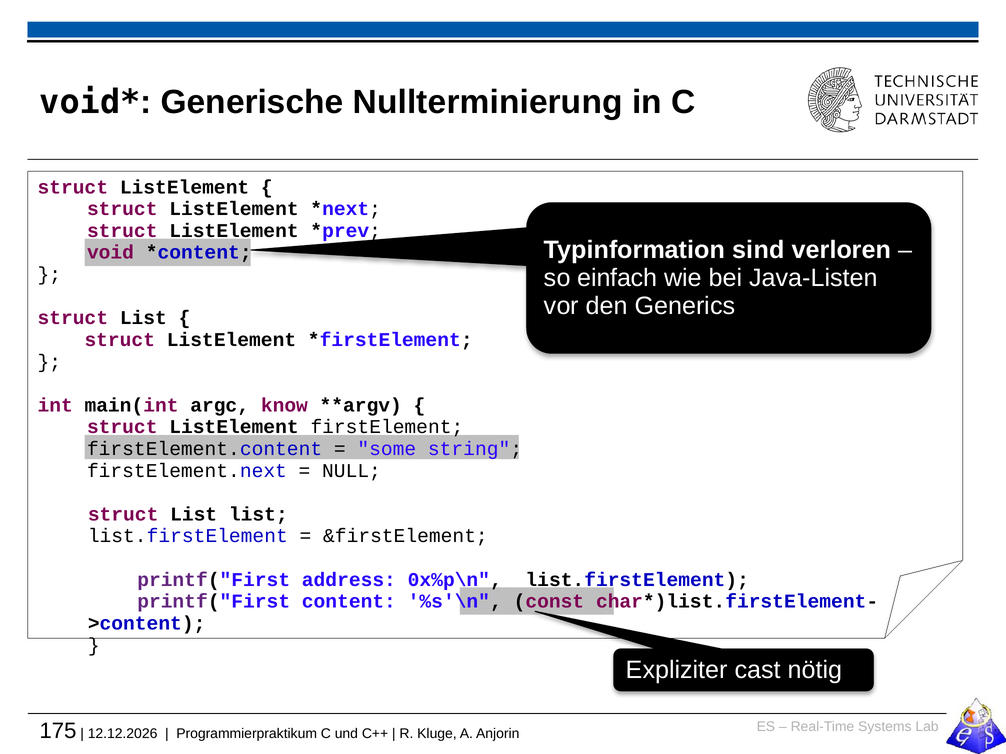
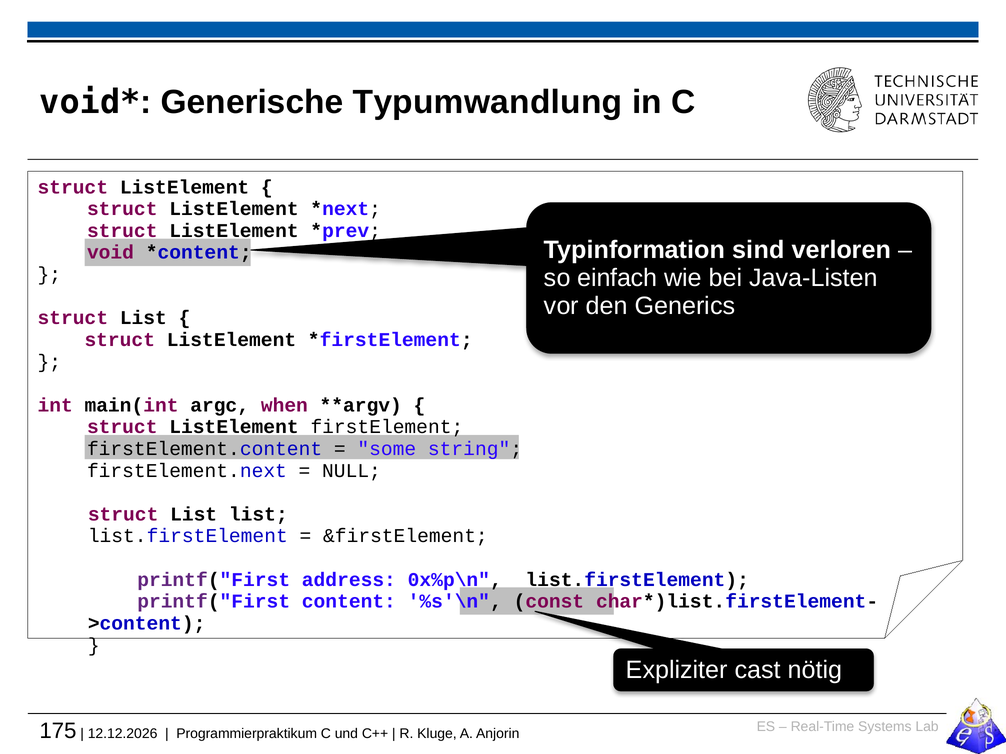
Nullterminierung: Nullterminierung -> Typumwandlung
know: know -> when
